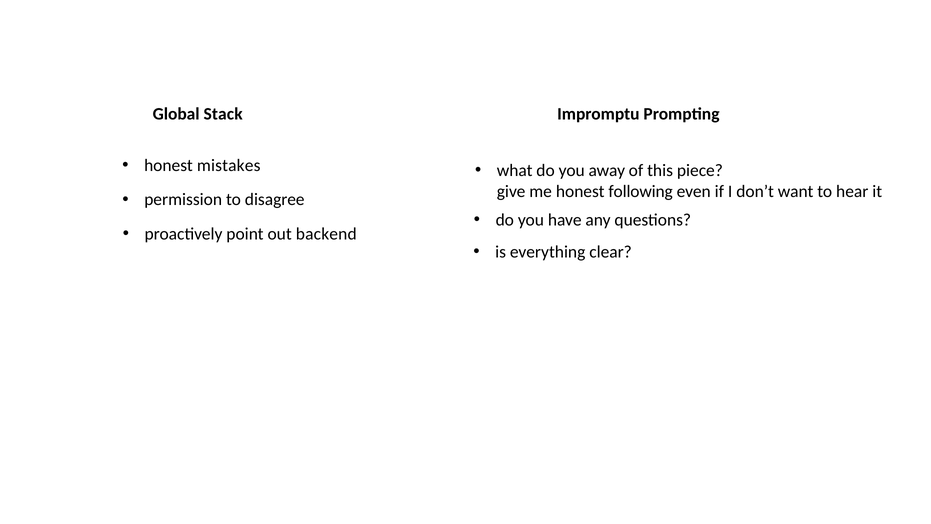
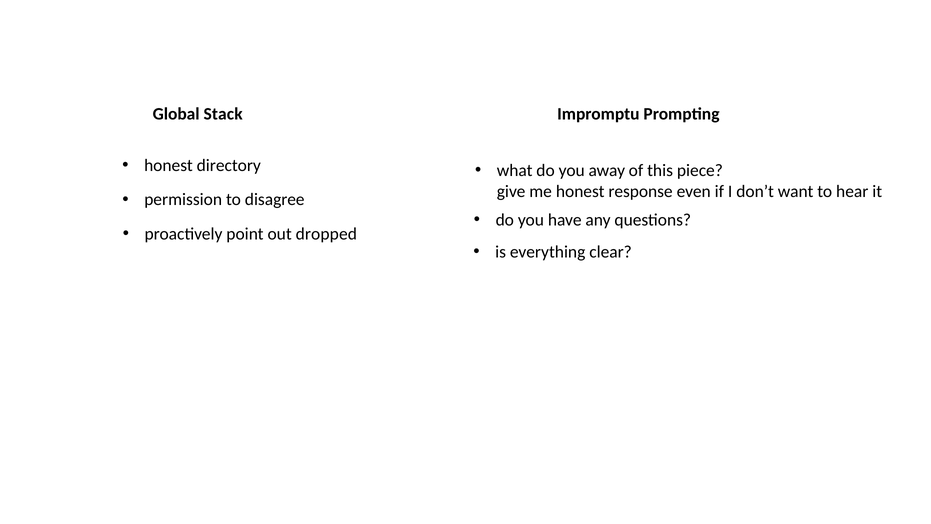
mistakes: mistakes -> directory
following: following -> response
backend: backend -> dropped
